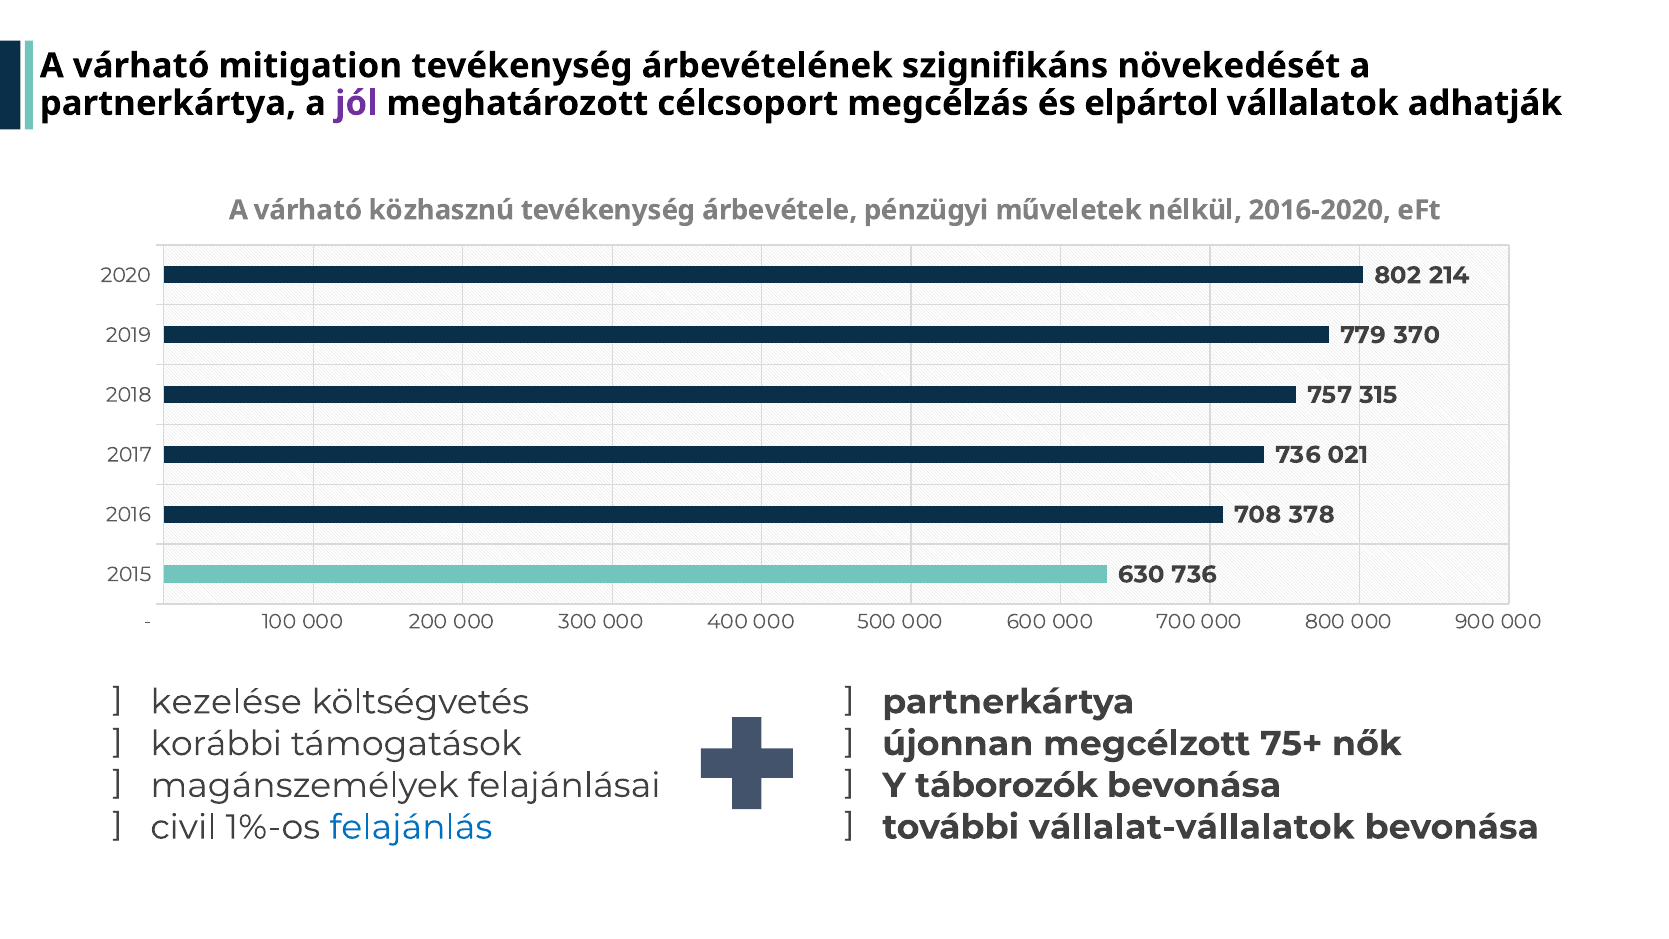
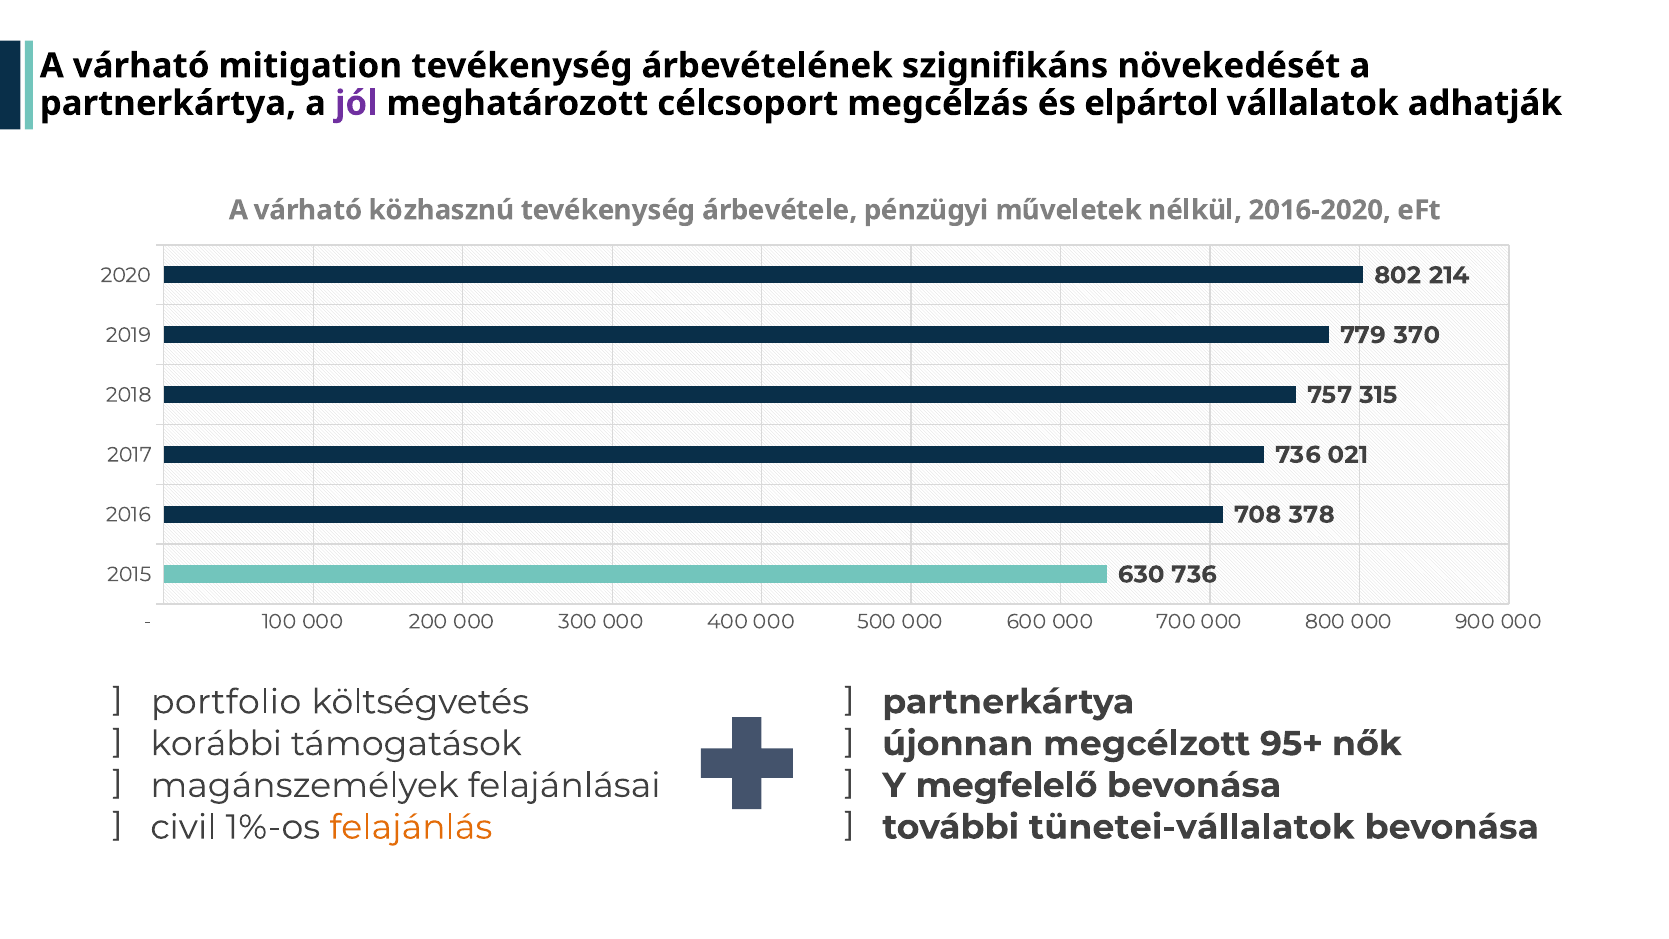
kezelése: kezelése -> portfolio
75+: 75+ -> 95+
táborozók: táborozók -> megfelelő
felajánlás colour: blue -> orange
vállalat-vállalatok: vállalat-vállalatok -> tünetei-vállalatok
